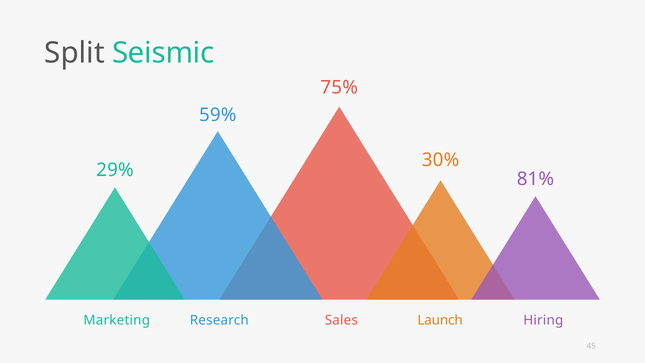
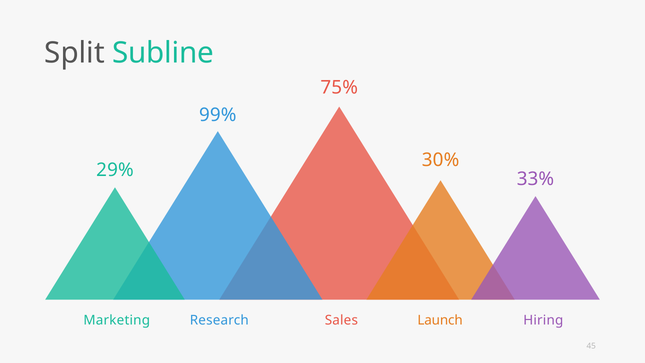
Seismic: Seismic -> Subline
59%: 59% -> 99%
81%: 81% -> 33%
